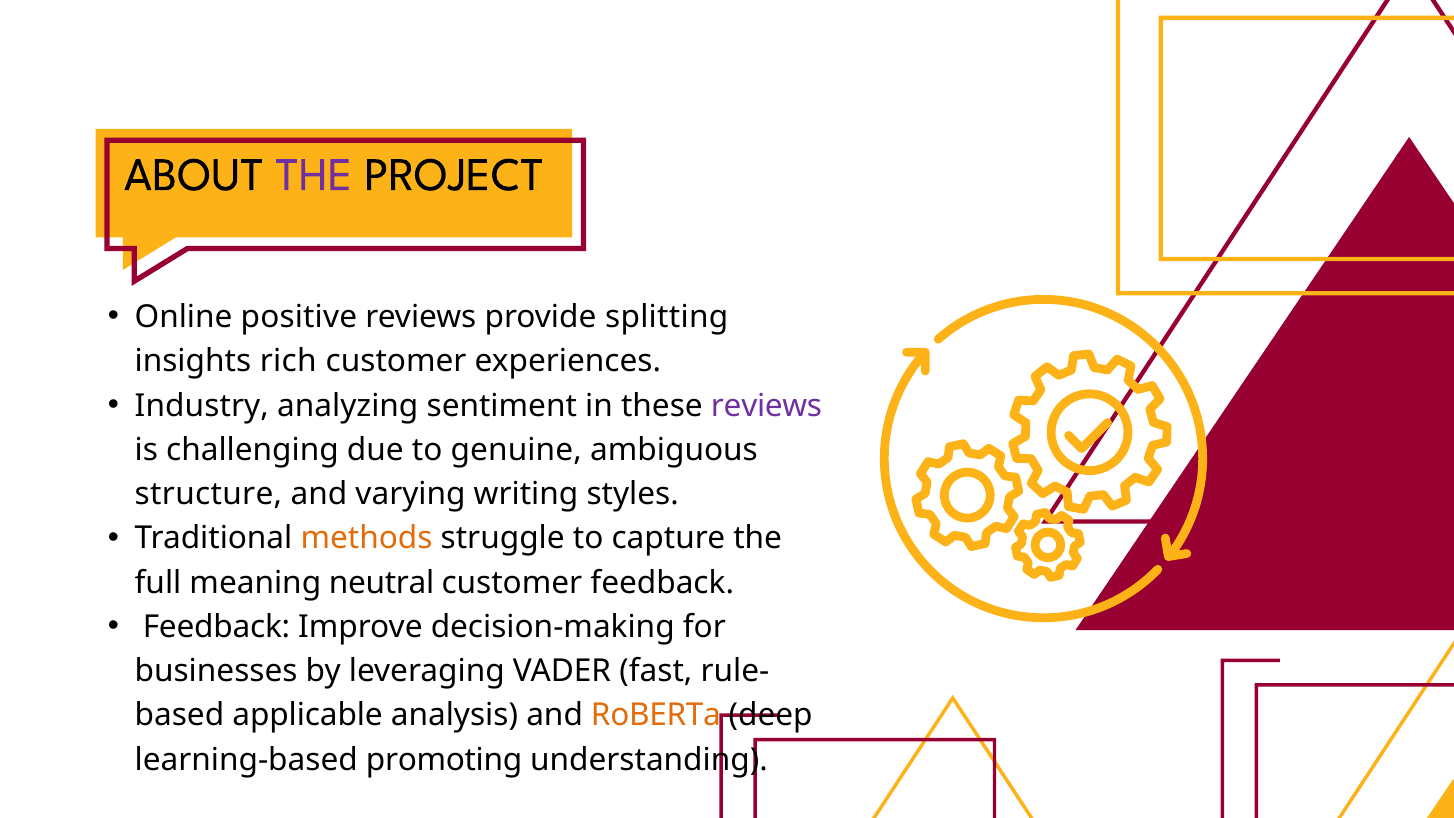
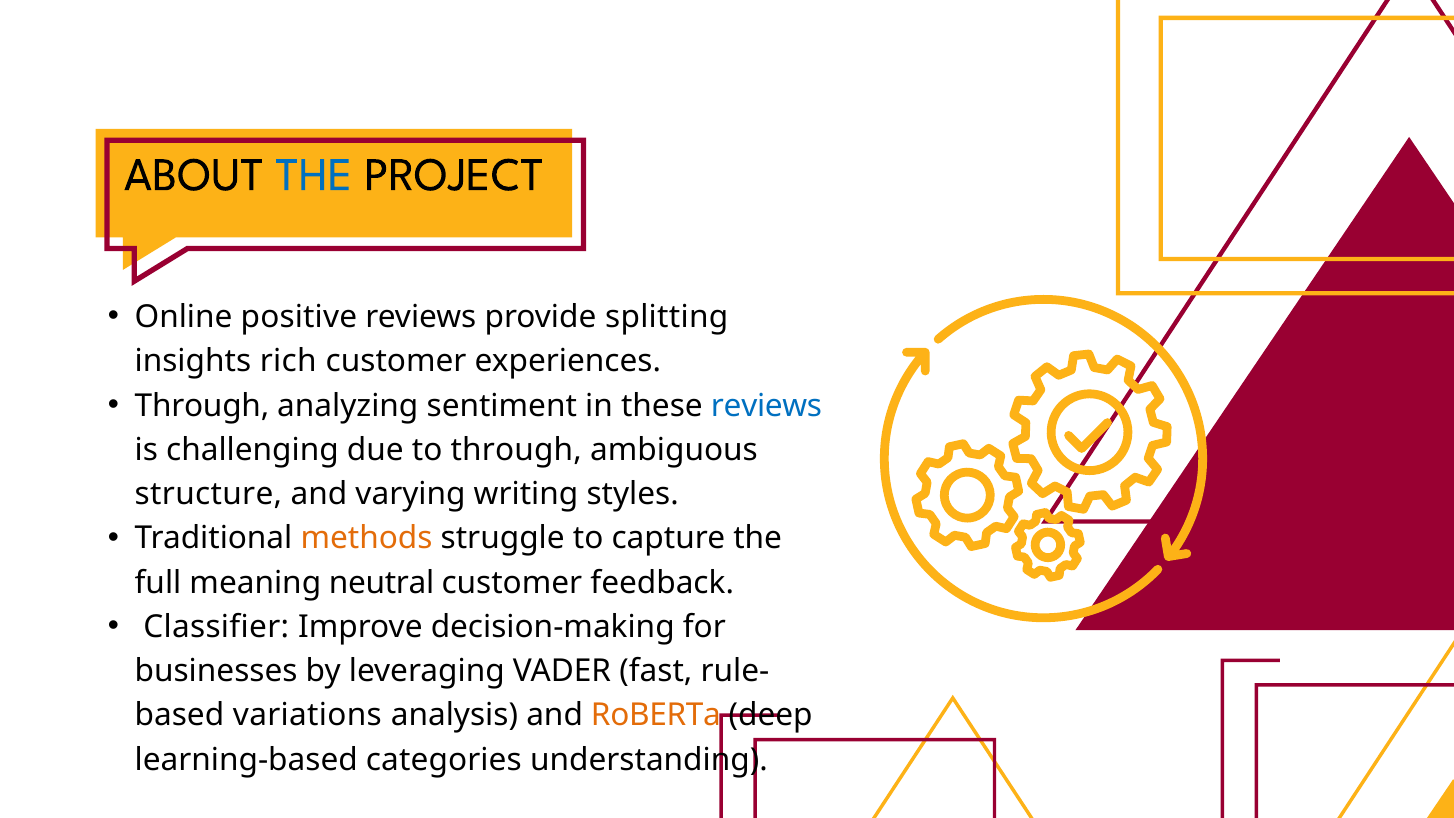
THE at (314, 175) colour: purple -> blue
Industry at (202, 406): Industry -> Through
reviews at (767, 406) colour: purple -> blue
to genuine: genuine -> through
Feedback at (216, 627): Feedback -> Classifier
applicable: applicable -> variations
promoting: promoting -> categories
